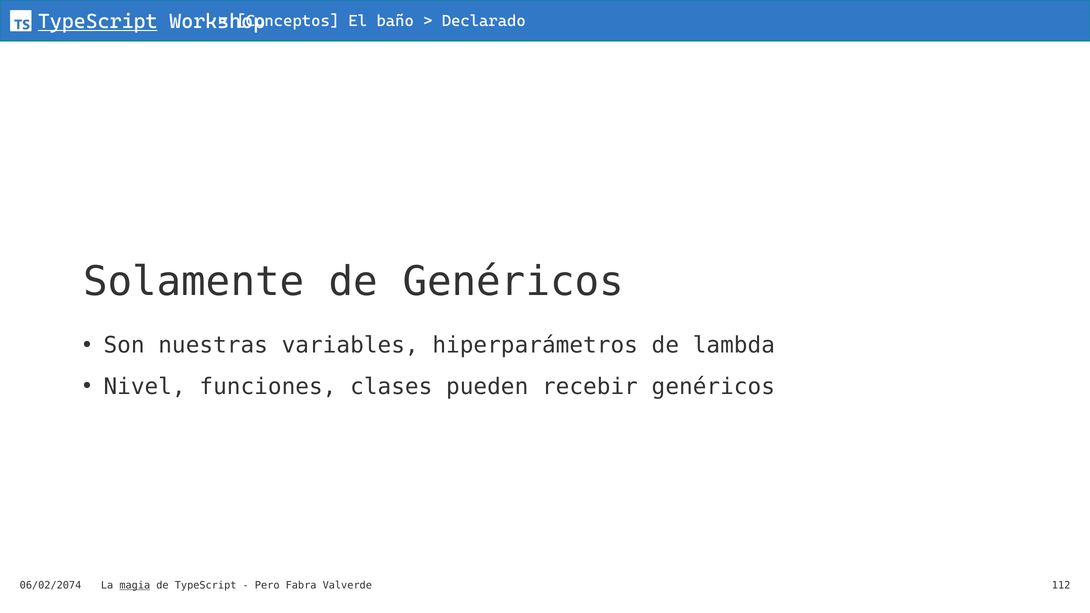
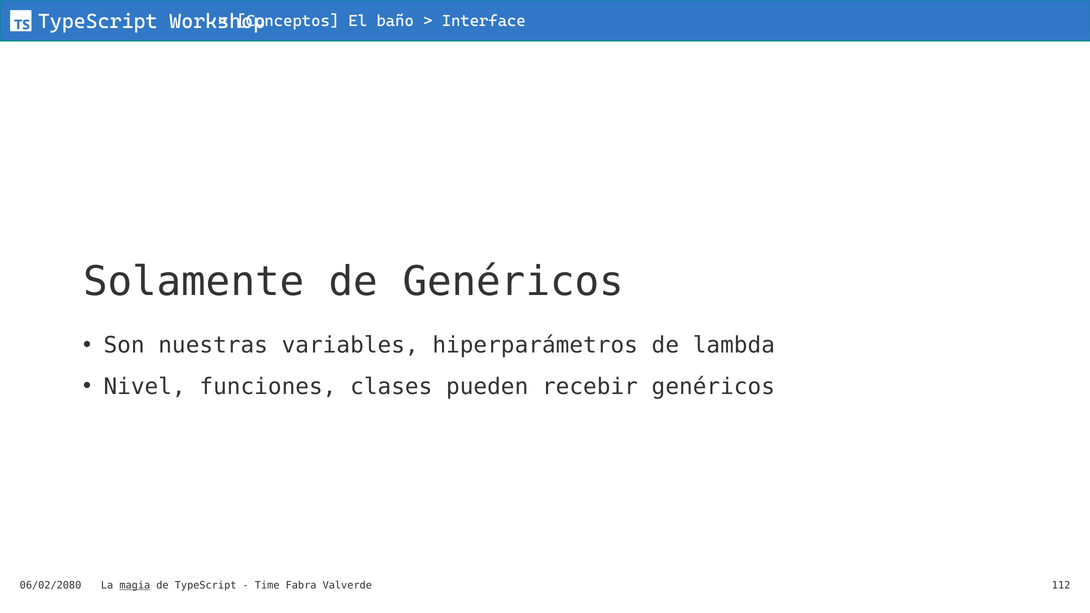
TypeScript at (98, 22) underline: present -> none
Declarado: Declarado -> Interface
06/02/2074: 06/02/2074 -> 06/02/2080
Pero: Pero -> Time
